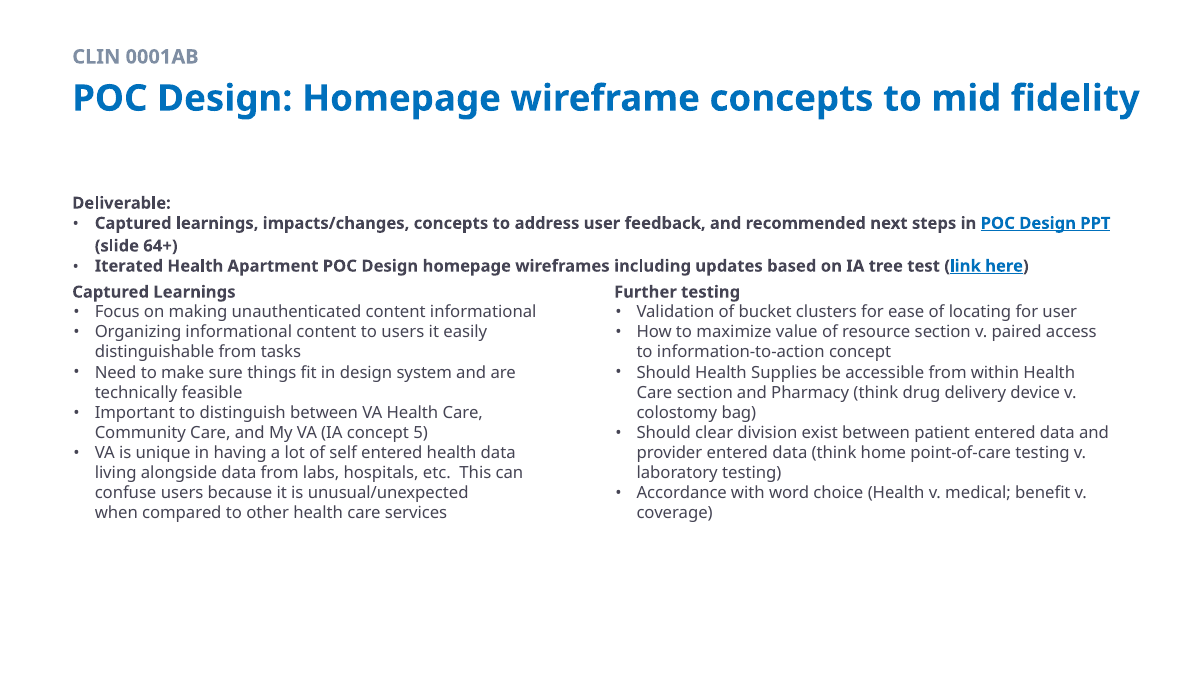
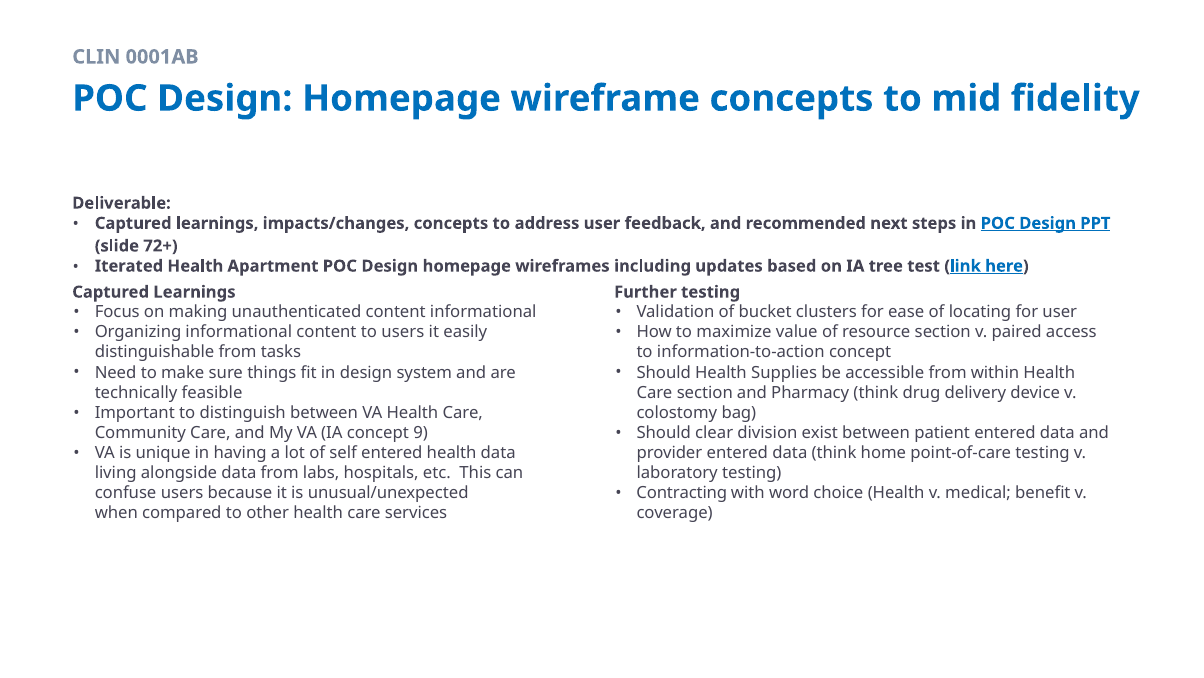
64+: 64+ -> 72+
5: 5 -> 9
Accordance: Accordance -> Contracting
